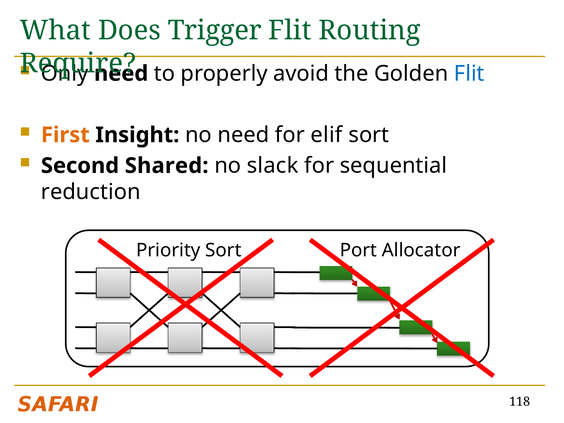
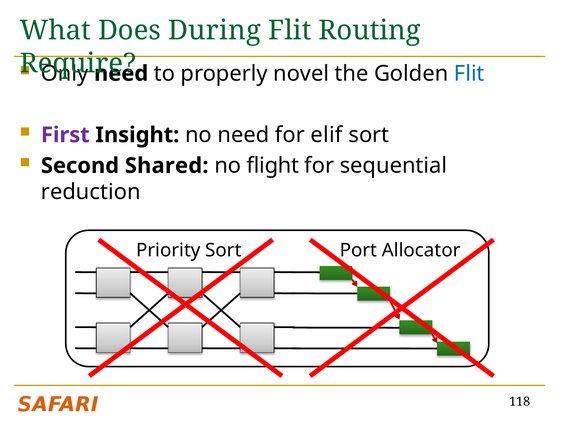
Trigger: Trigger -> During
avoid: avoid -> novel
First colour: orange -> purple
slack: slack -> flight
